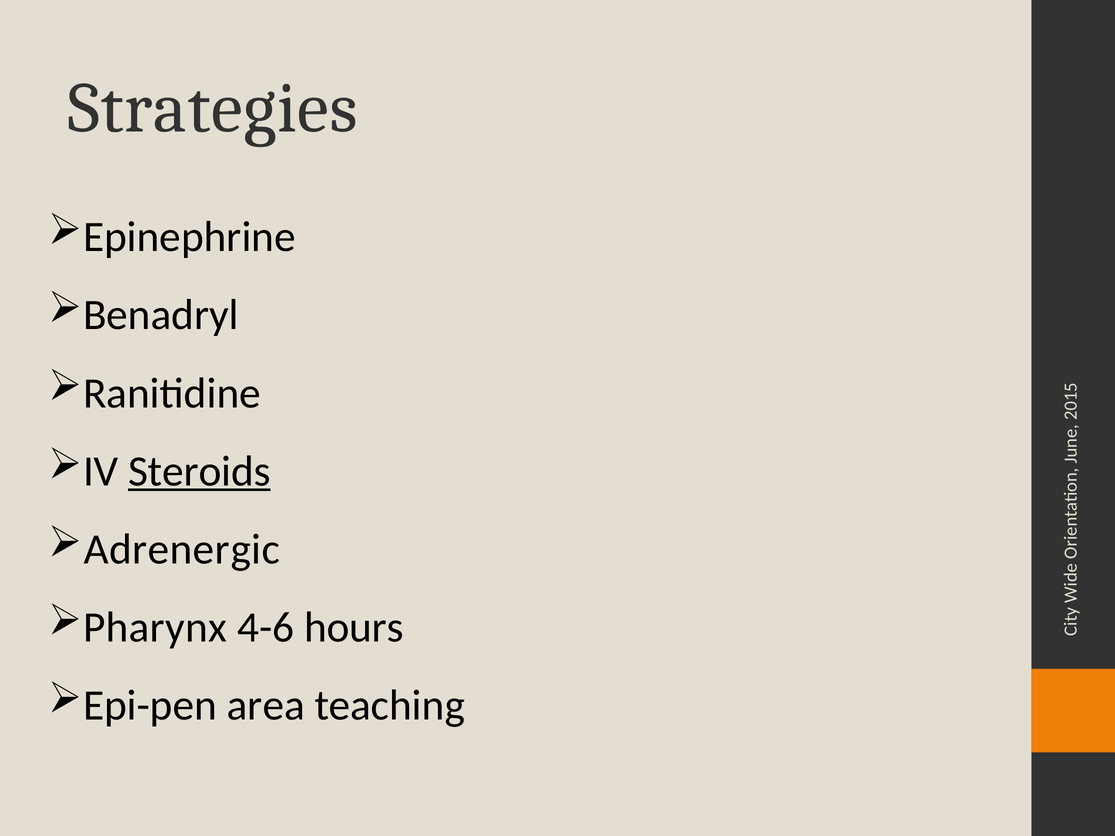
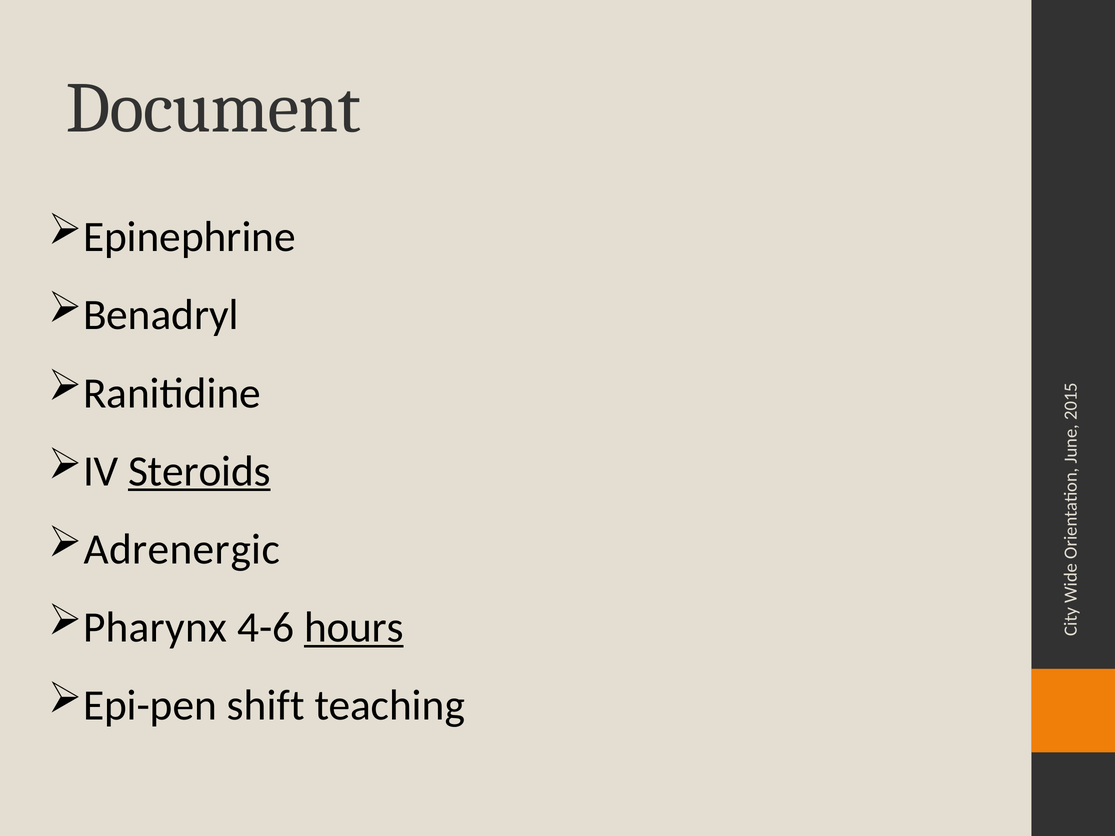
Strategies: Strategies -> Document
hours underline: none -> present
area: area -> shift
